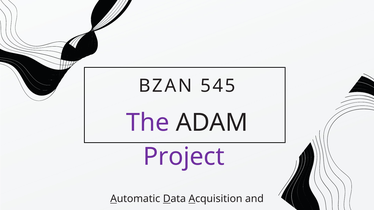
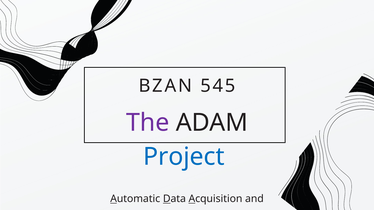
Project colour: purple -> blue
